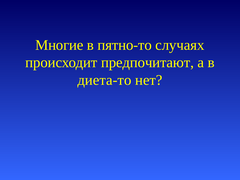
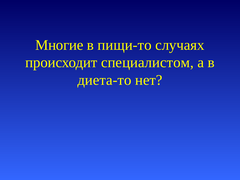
пятно-то: пятно-то -> пищи-то
предпочитают: предпочитают -> специалистом
